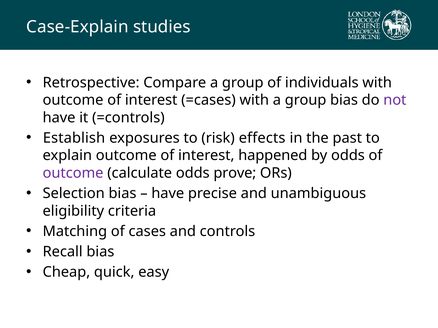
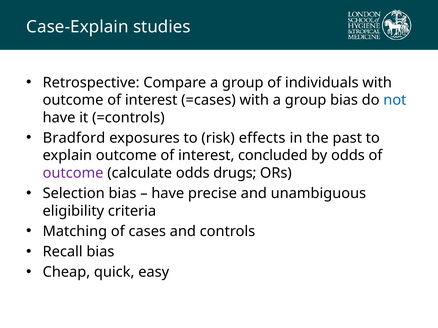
not colour: purple -> blue
Establish: Establish -> Bradford
happened: happened -> concluded
prove: prove -> drugs
